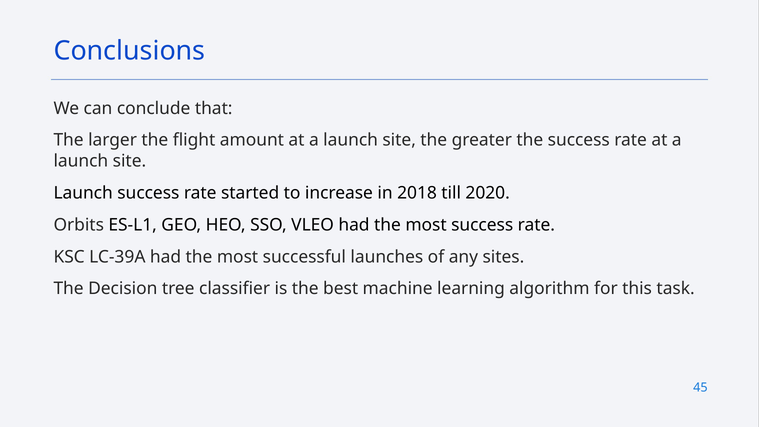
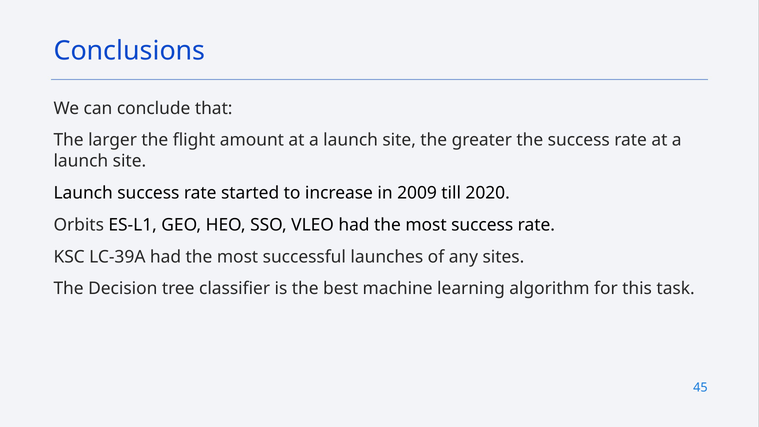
2018: 2018 -> 2009
